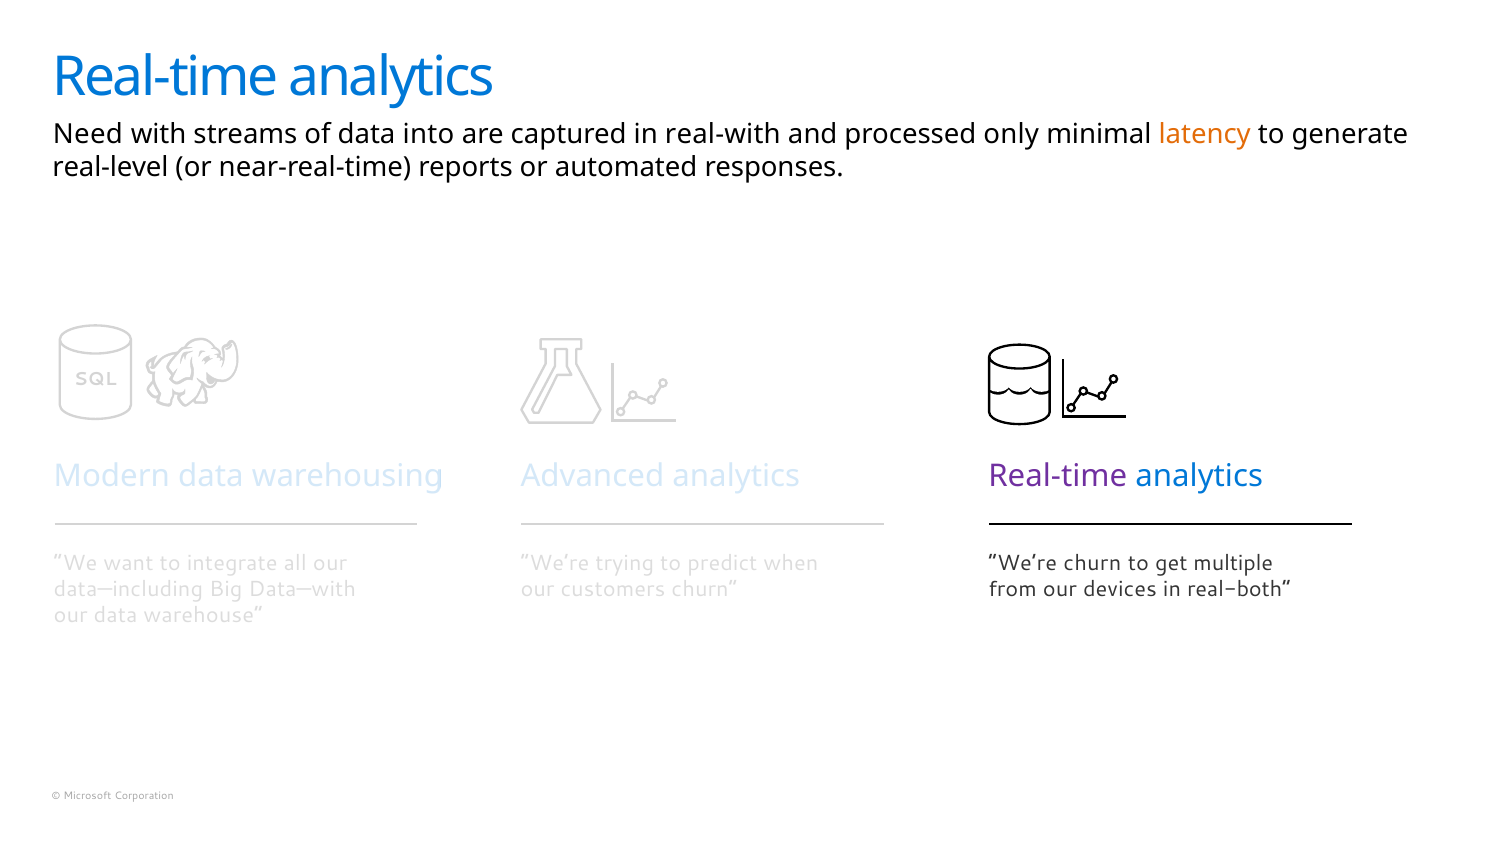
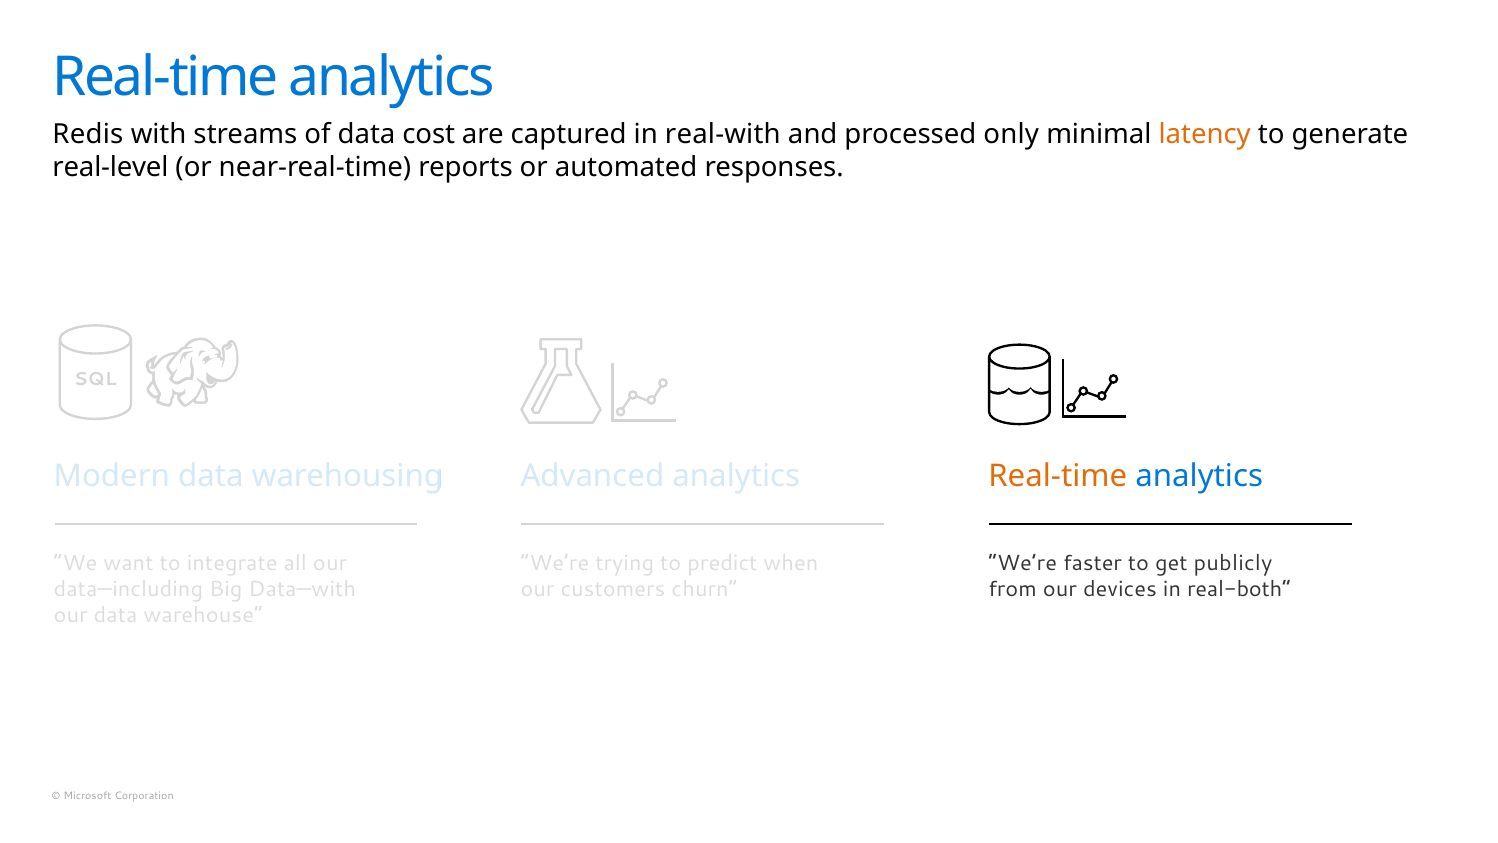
Need: Need -> Redis
into: into -> cost
Real-time at (1058, 476) colour: purple -> orange
We’re churn: churn -> faster
multiple: multiple -> publicly
